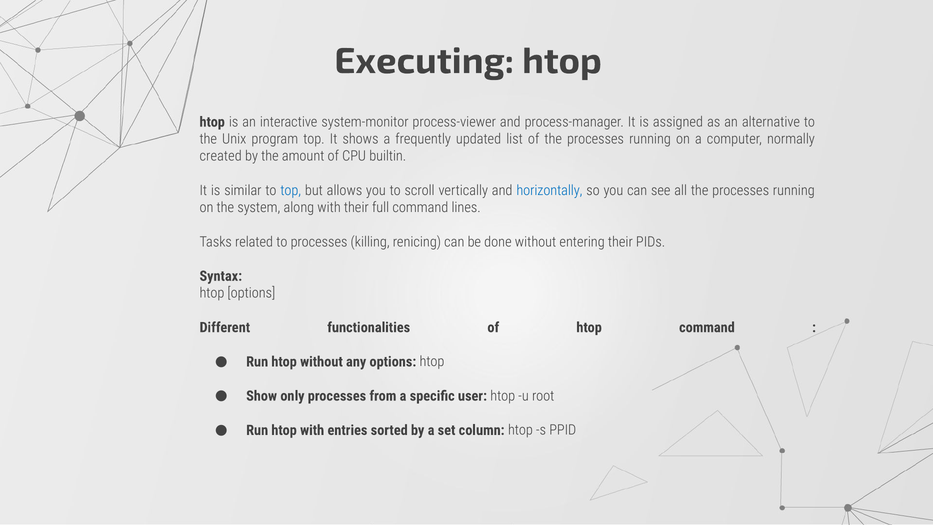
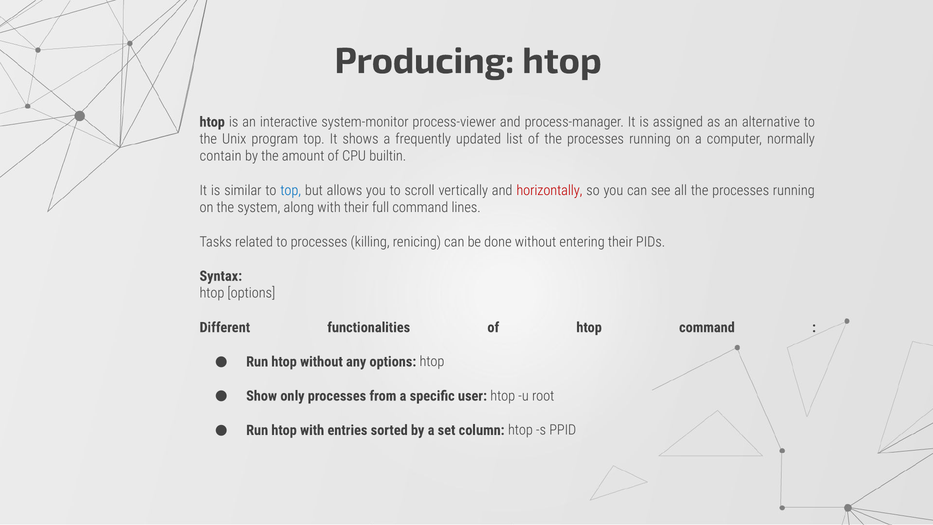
Executing: Executing -> Producing
created: created -> contain
horizontally colour: blue -> red
